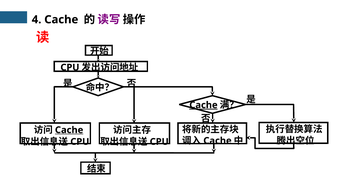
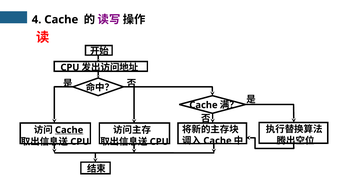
Cache at (203, 105) underline: present -> none
